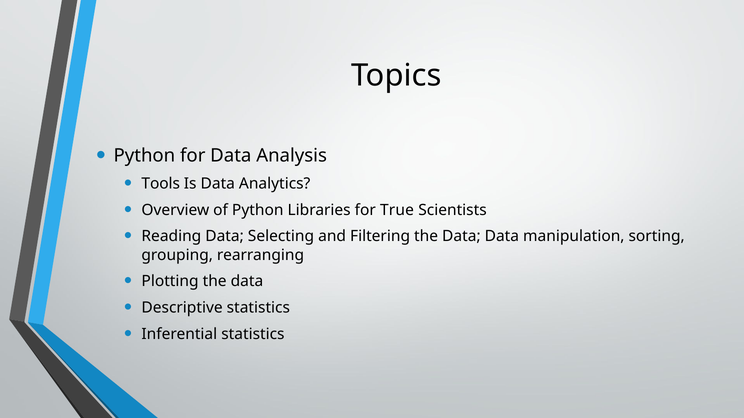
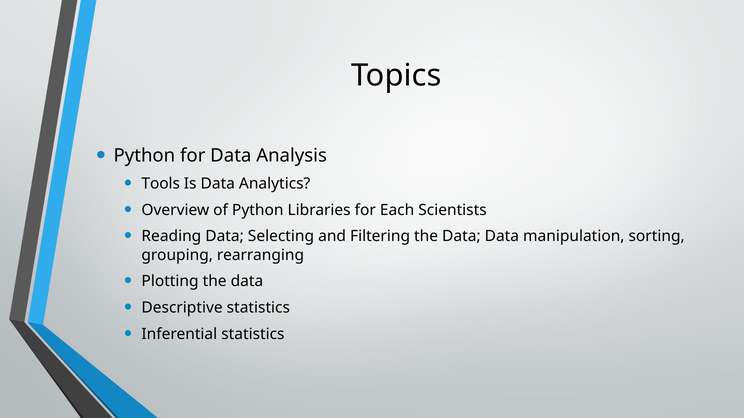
True: True -> Each
